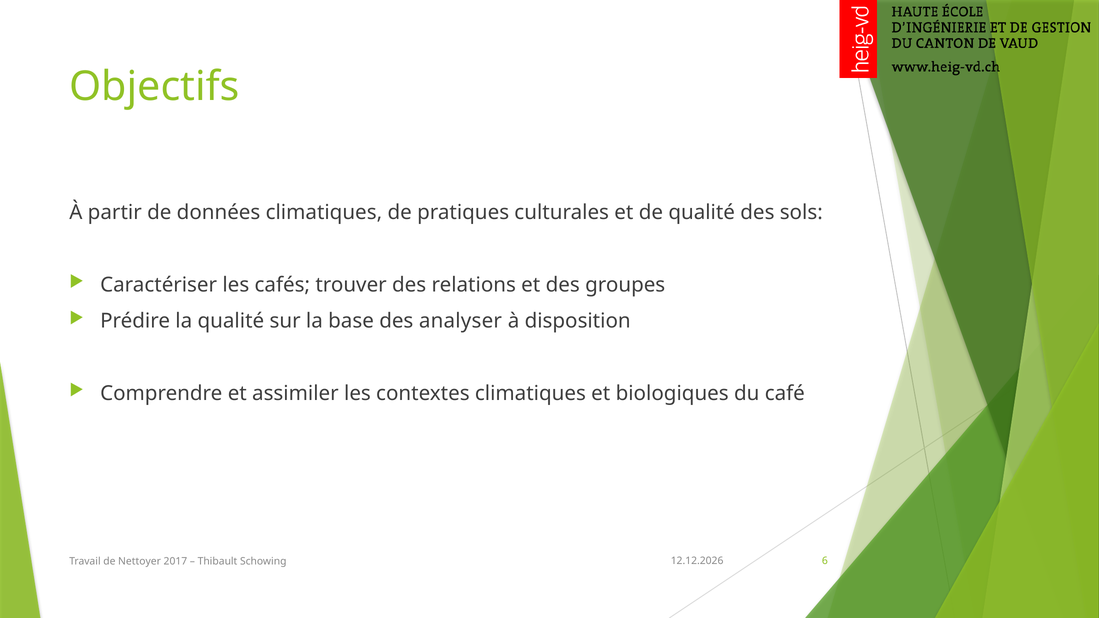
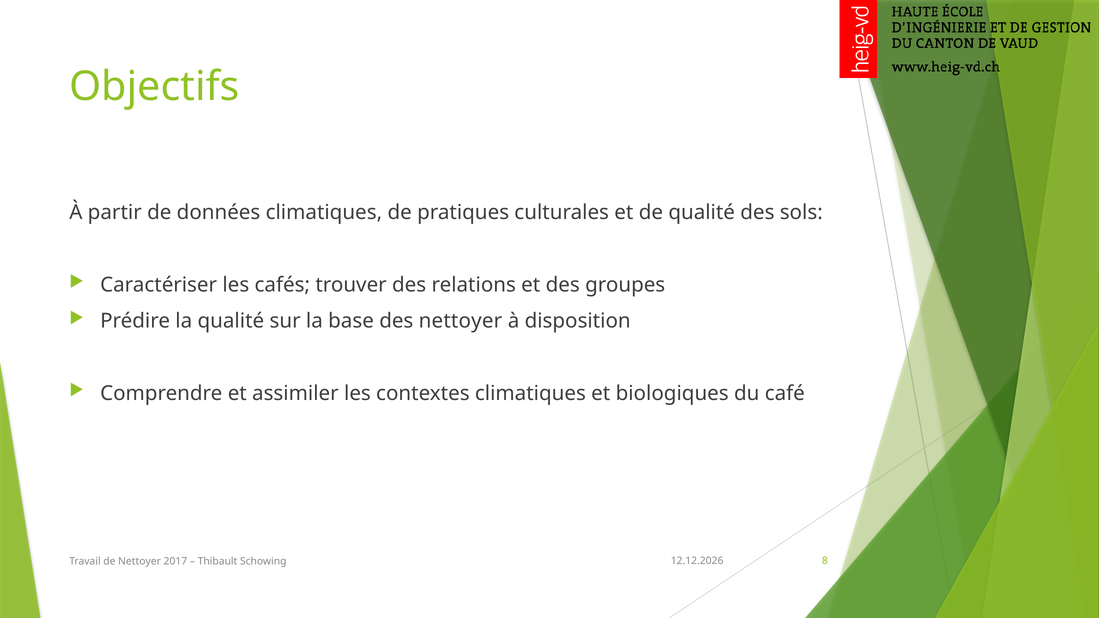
des analyser: analyser -> nettoyer
6: 6 -> 8
